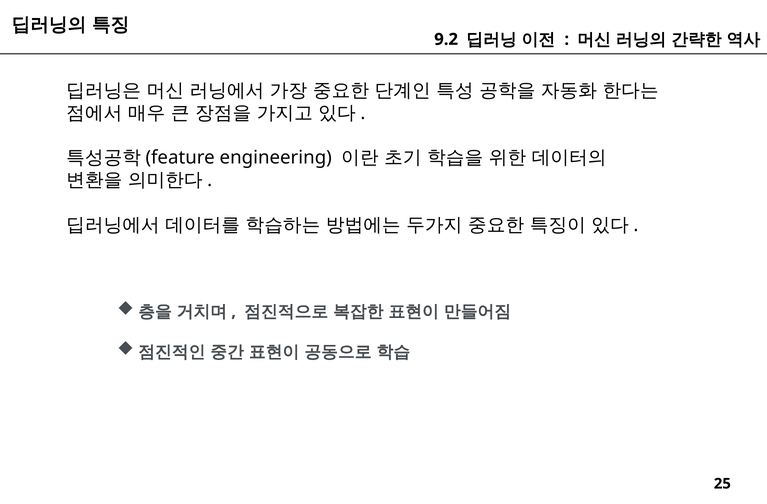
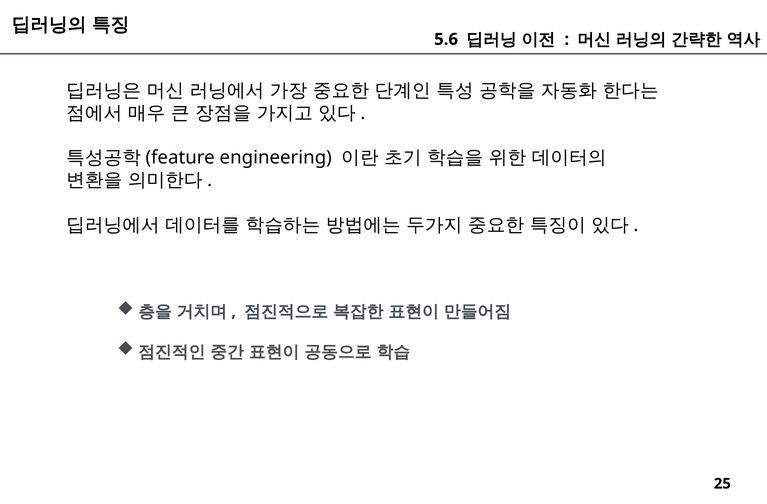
9.2: 9.2 -> 5.6
